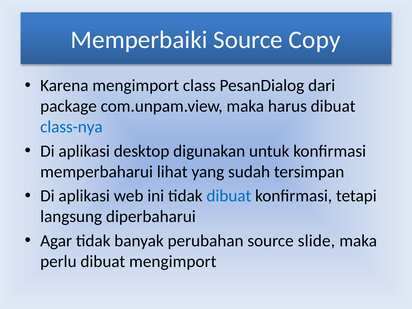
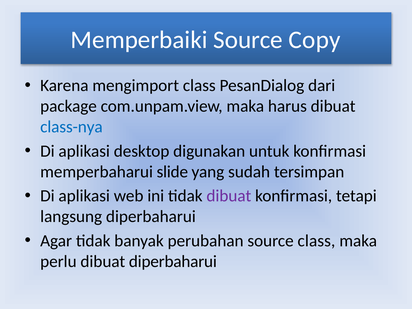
lihat: lihat -> slide
dibuat at (229, 196) colour: blue -> purple
source slide: slide -> class
dibuat mengimport: mengimport -> diperbaharui
